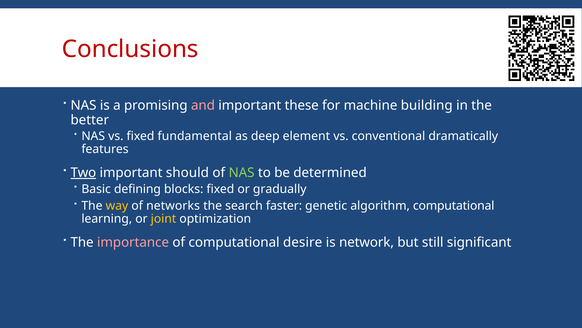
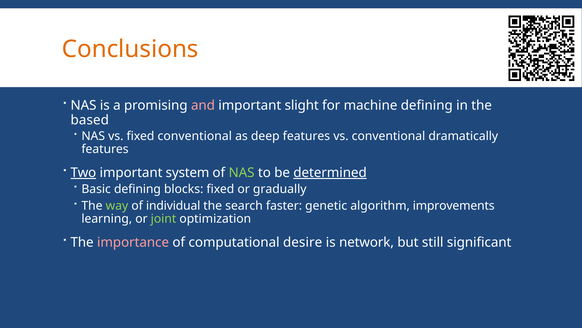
Conclusions colour: red -> orange
these: these -> slight
machine building: building -> defining
better: better -> based
fixed fundamental: fundamental -> conventional
deep element: element -> features
should: should -> system
determined underline: none -> present
way colour: yellow -> light green
networks: networks -> individual
algorithm computational: computational -> improvements
joint colour: yellow -> light green
